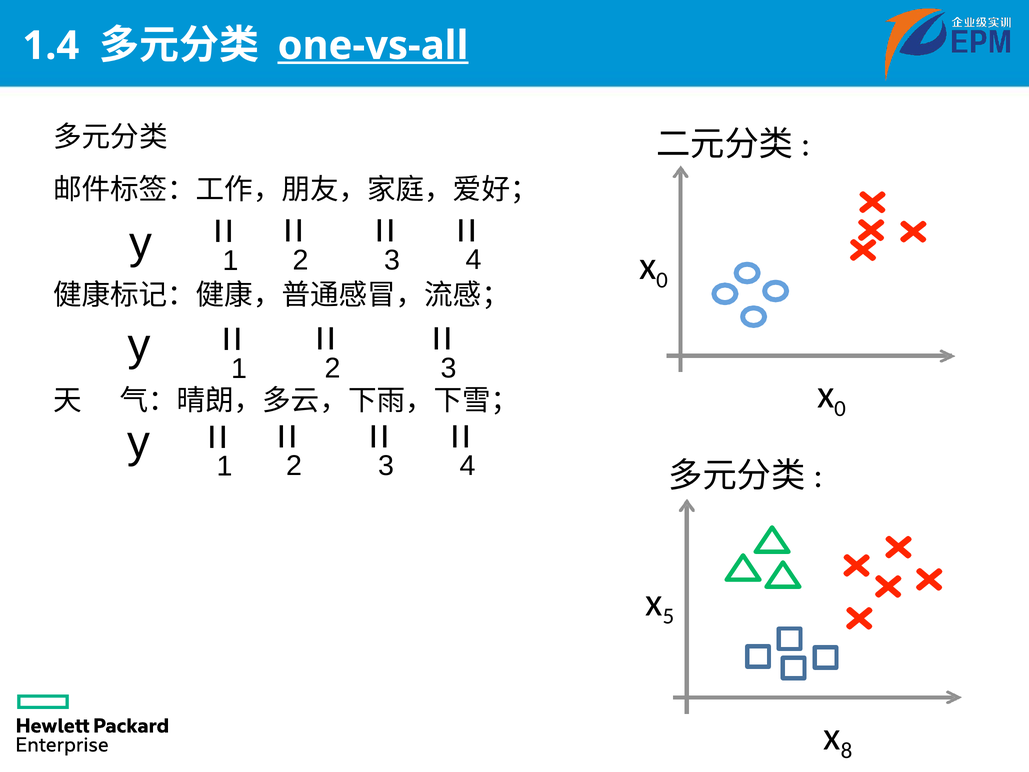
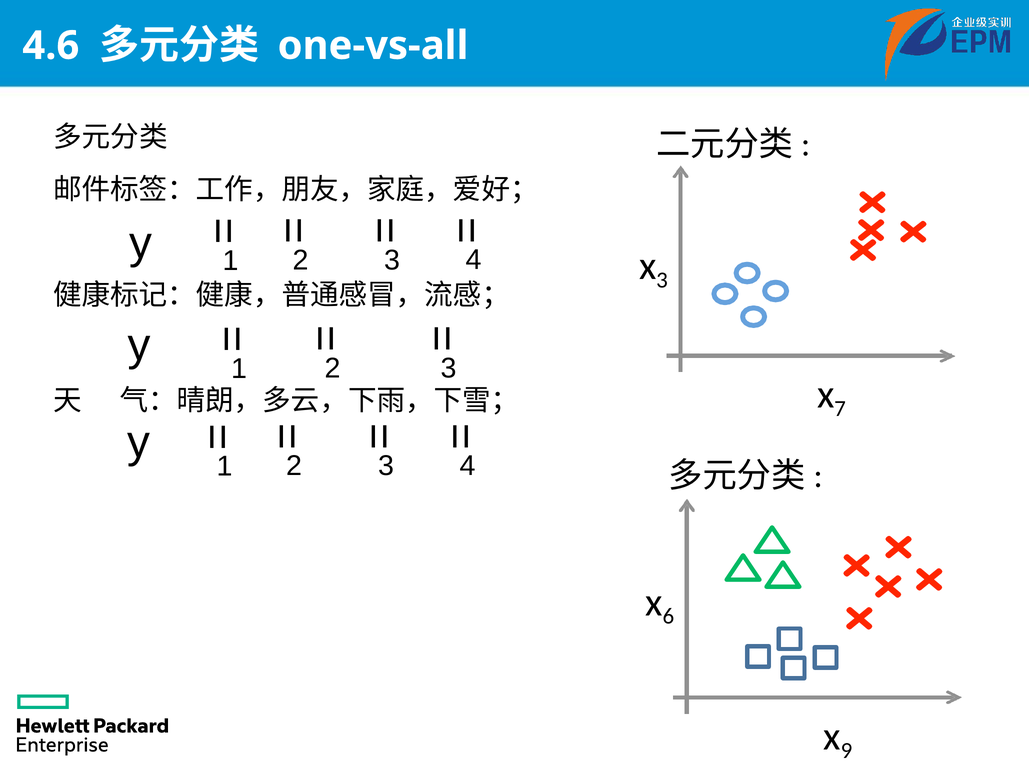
1.4: 1.4 -> 4.6
one-vs-all underline: present -> none
0 at (662, 280): 0 -> 3
0 at (840, 408): 0 -> 7
5: 5 -> 6
8: 8 -> 9
